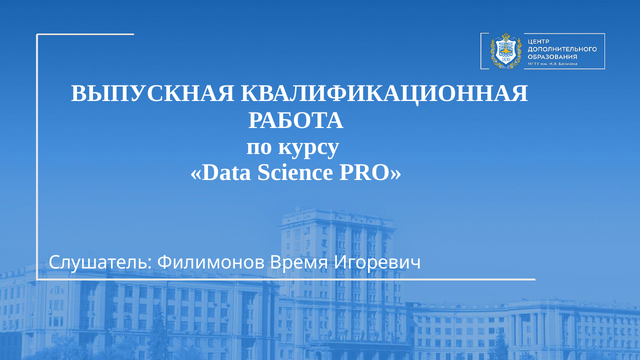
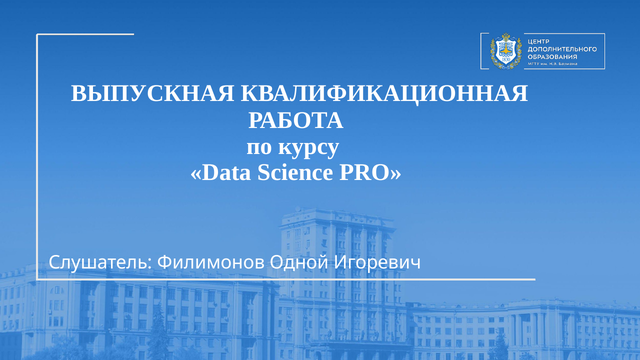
Время: Время -> Одной
